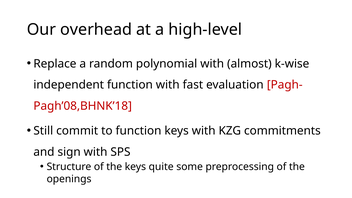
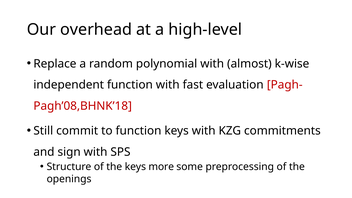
quite: quite -> more
